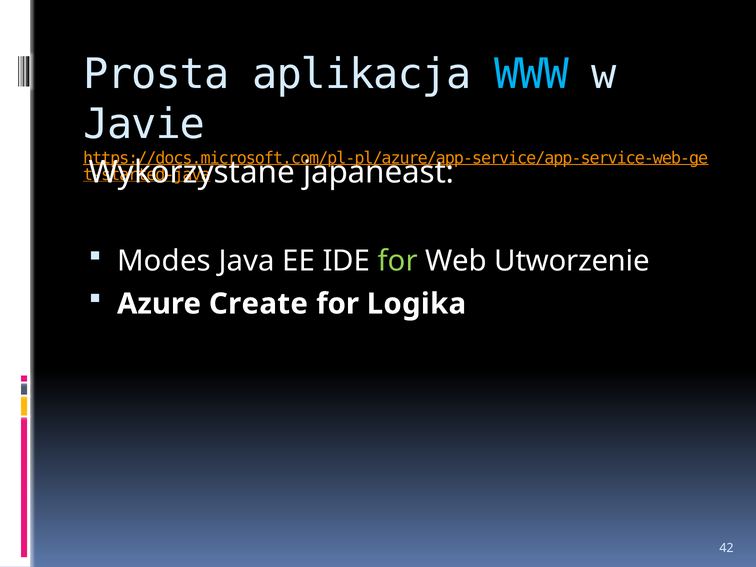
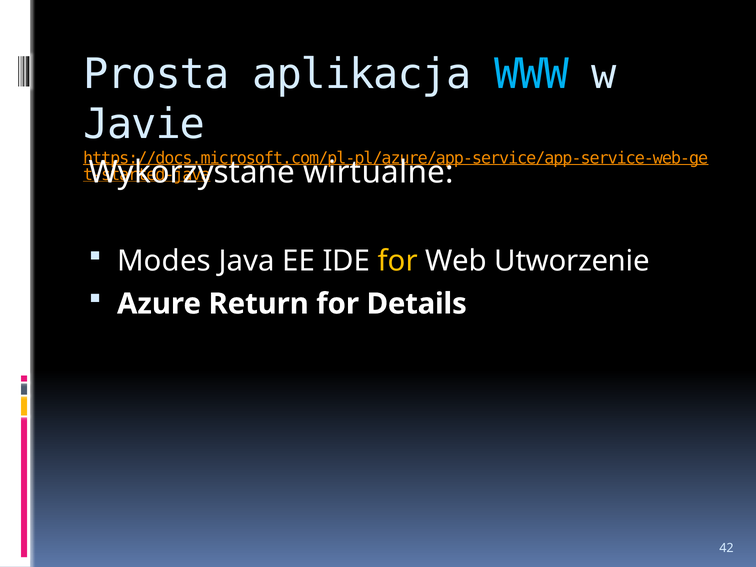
japaneast: japaneast -> wirtualne
for at (398, 261) colour: light green -> yellow
Create: Create -> Return
Logika: Logika -> Details
